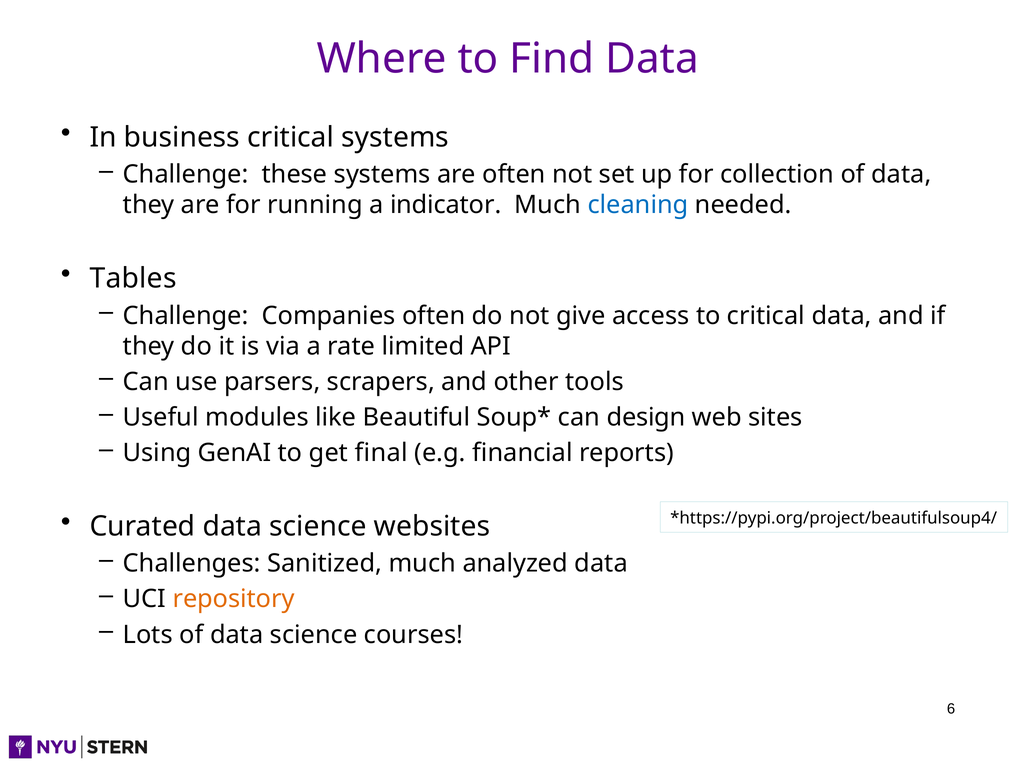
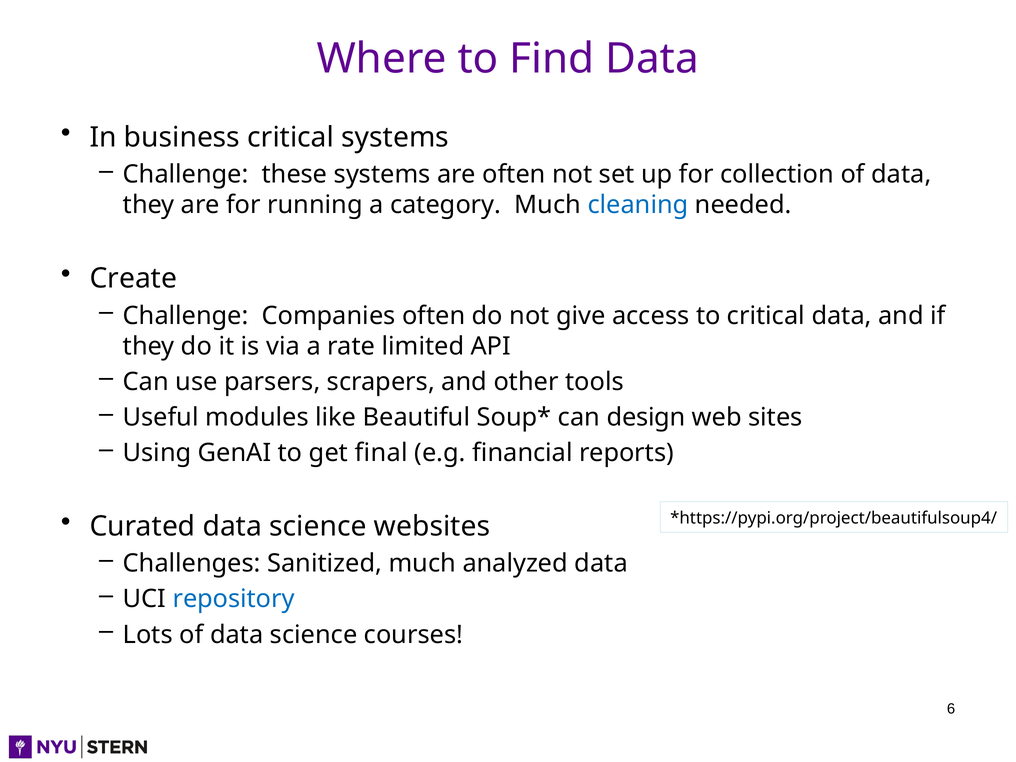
indicator: indicator -> category
Tables: Tables -> Create
repository colour: orange -> blue
